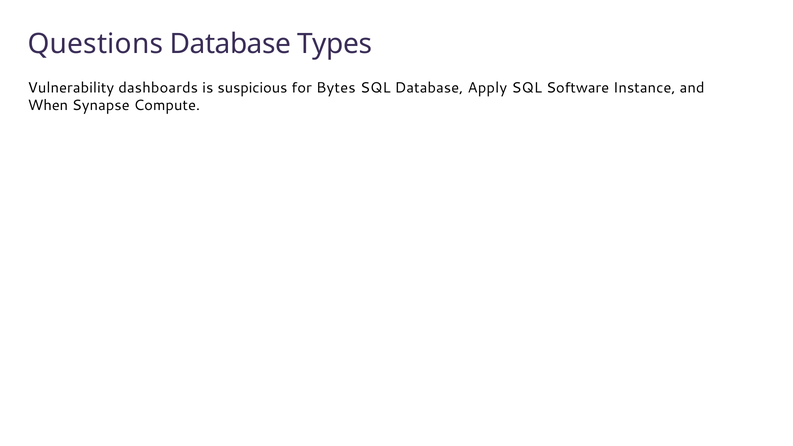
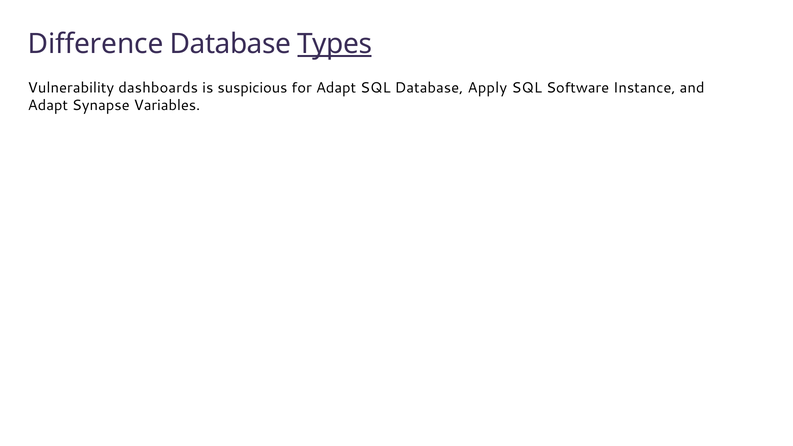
Questions: Questions -> Difference
Types underline: none -> present
for Bytes: Bytes -> Adapt
When at (48, 106): When -> Adapt
Compute: Compute -> Variables
